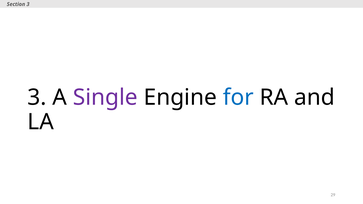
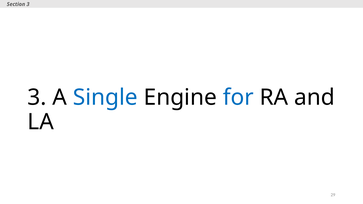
Single colour: purple -> blue
